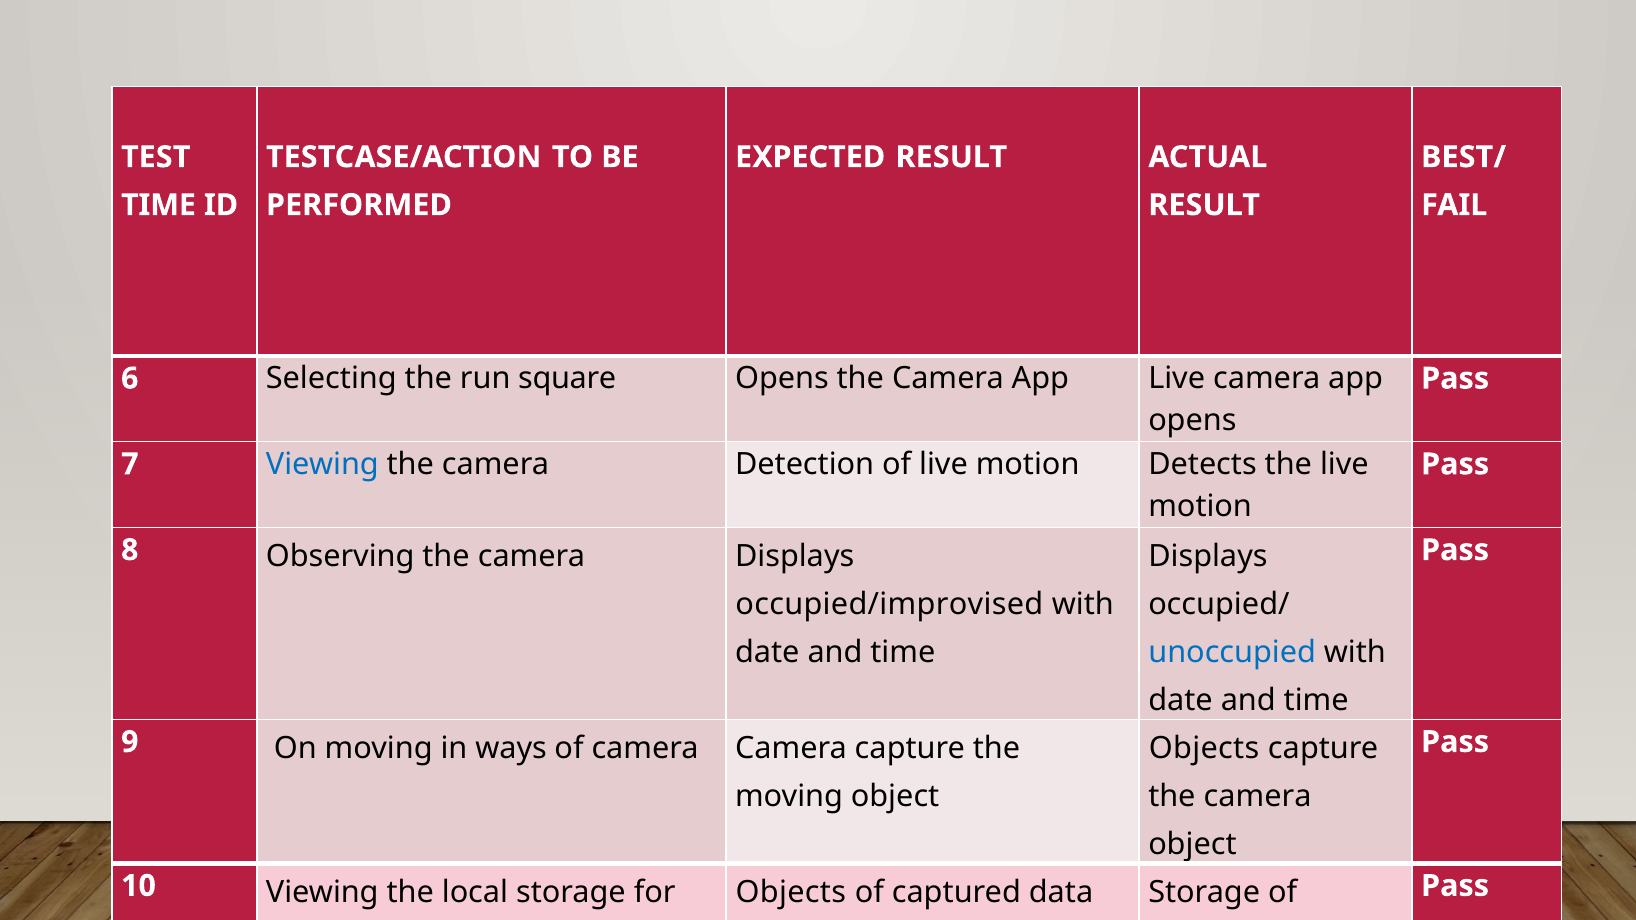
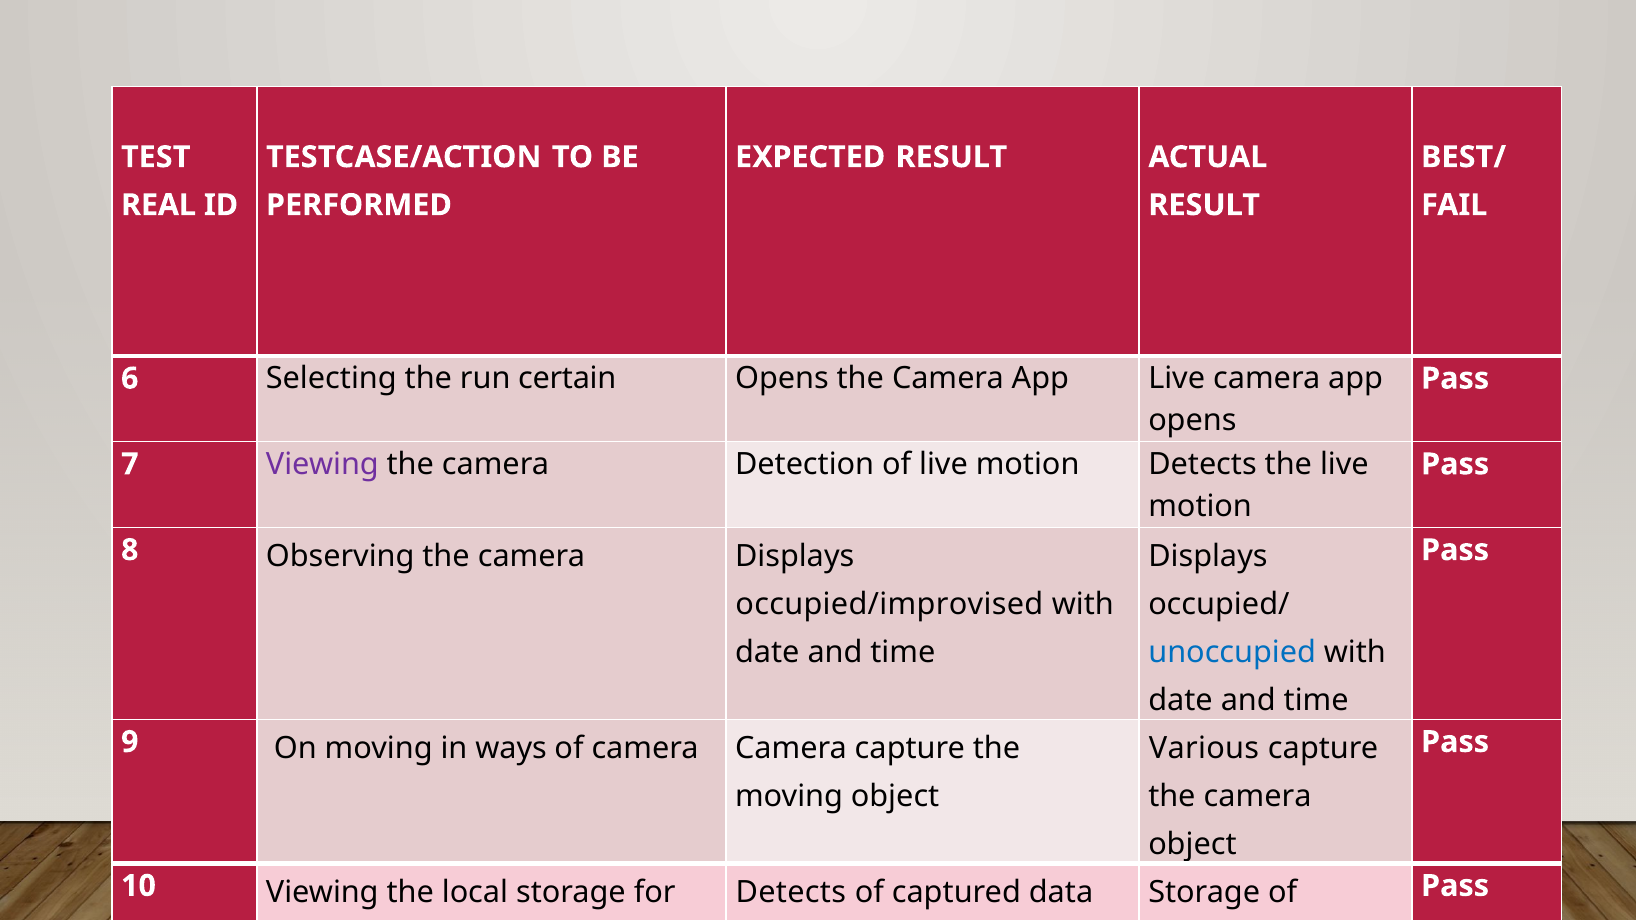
TIME at (159, 205): TIME -> REAL
square: square -> certain
Viewing at (322, 464) colour: blue -> purple
Objects at (1204, 748): Objects -> Various
Objects at (791, 892): Objects -> Detects
